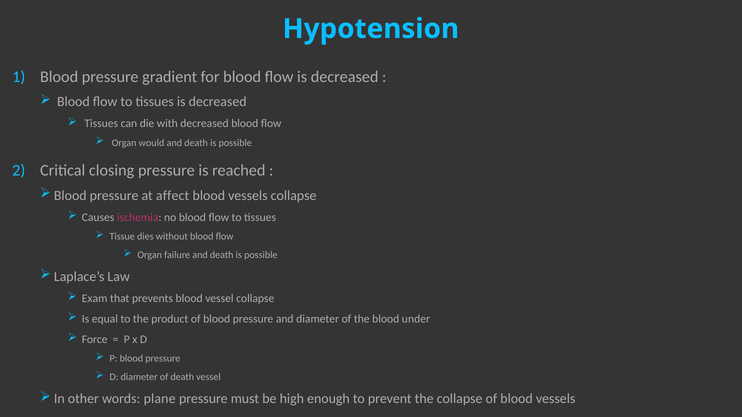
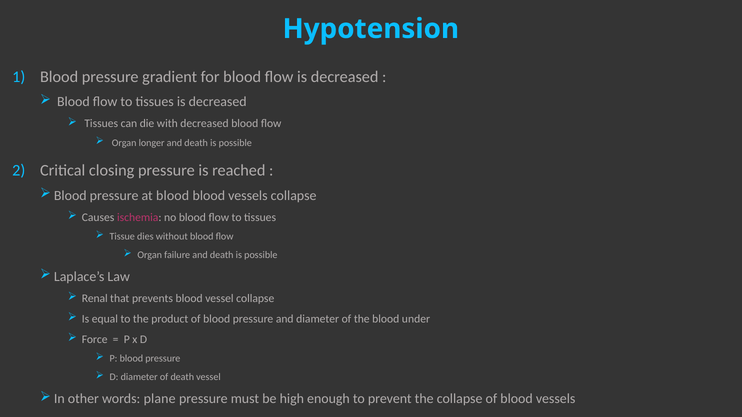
would: would -> longer
at affect: affect -> blood
Exam: Exam -> Renal
